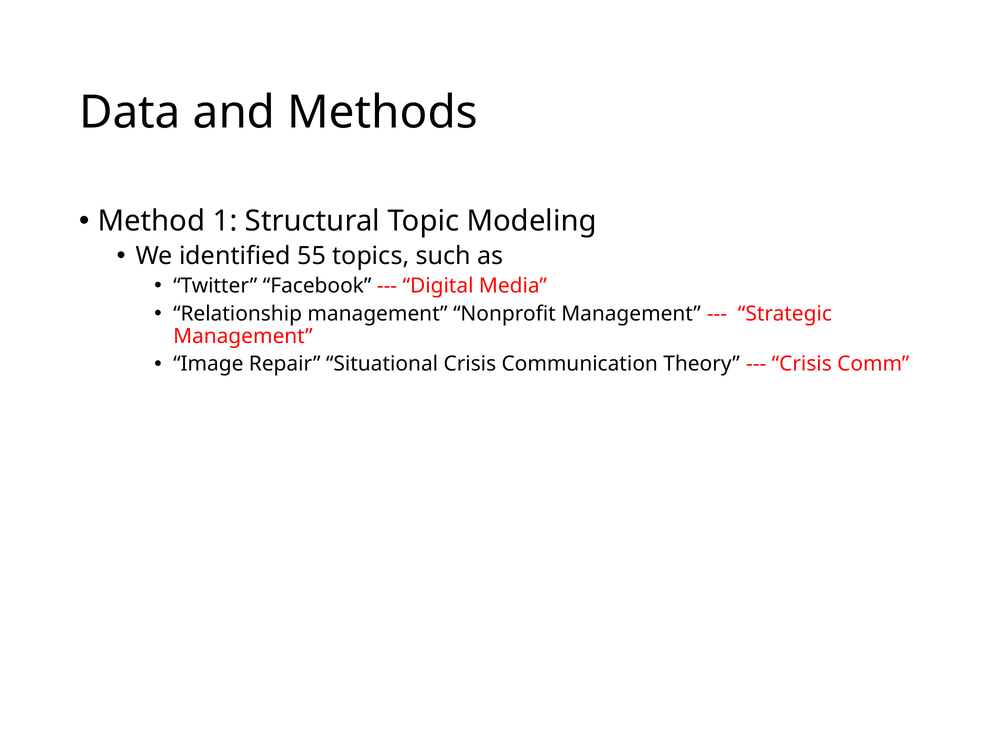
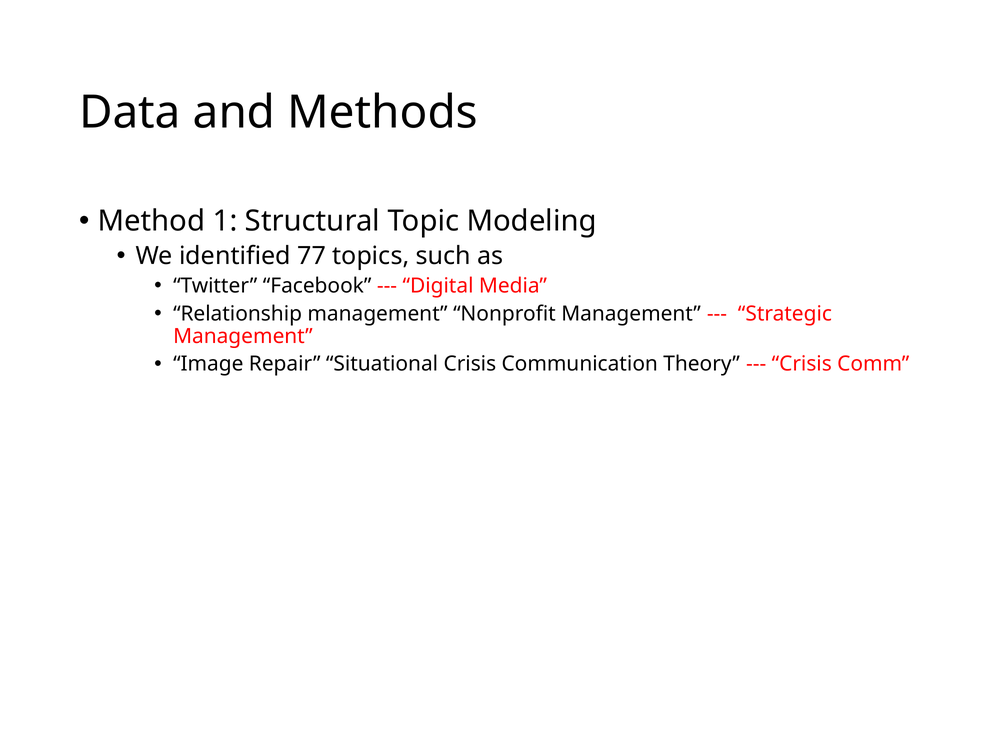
55: 55 -> 77
